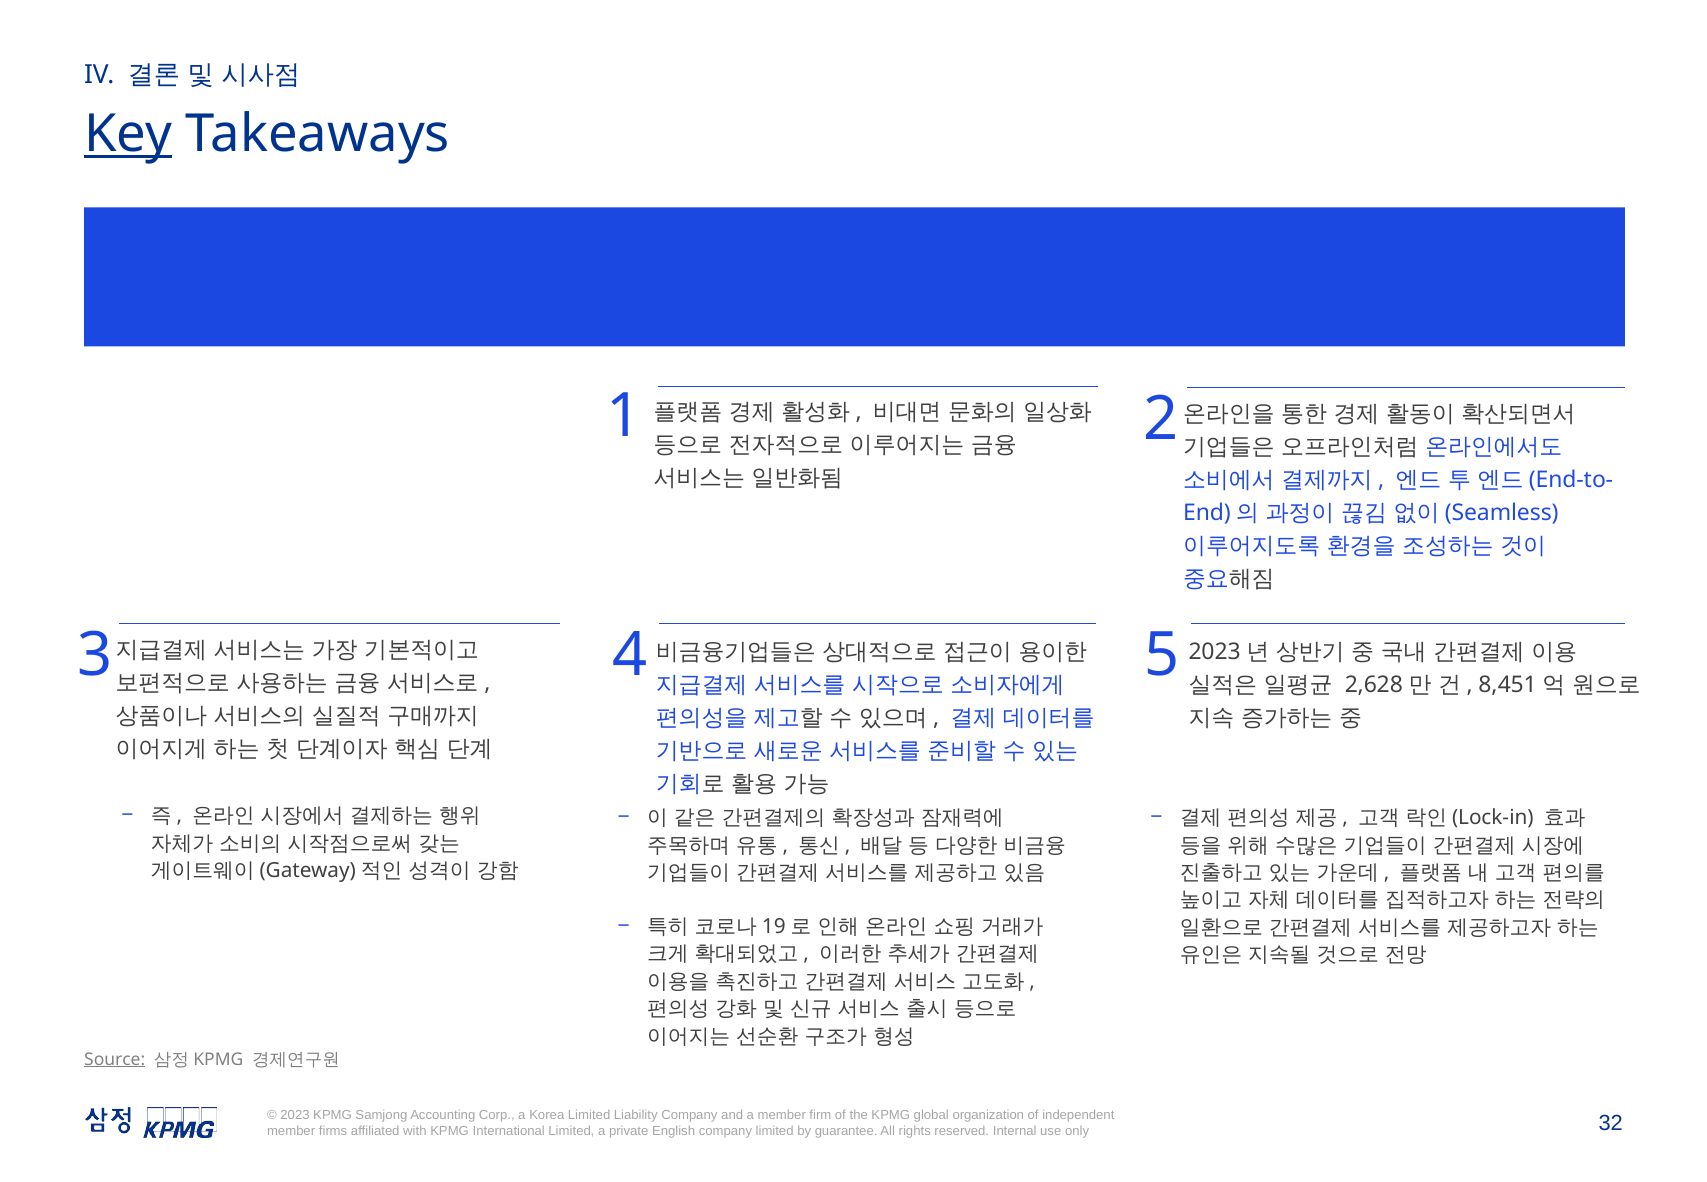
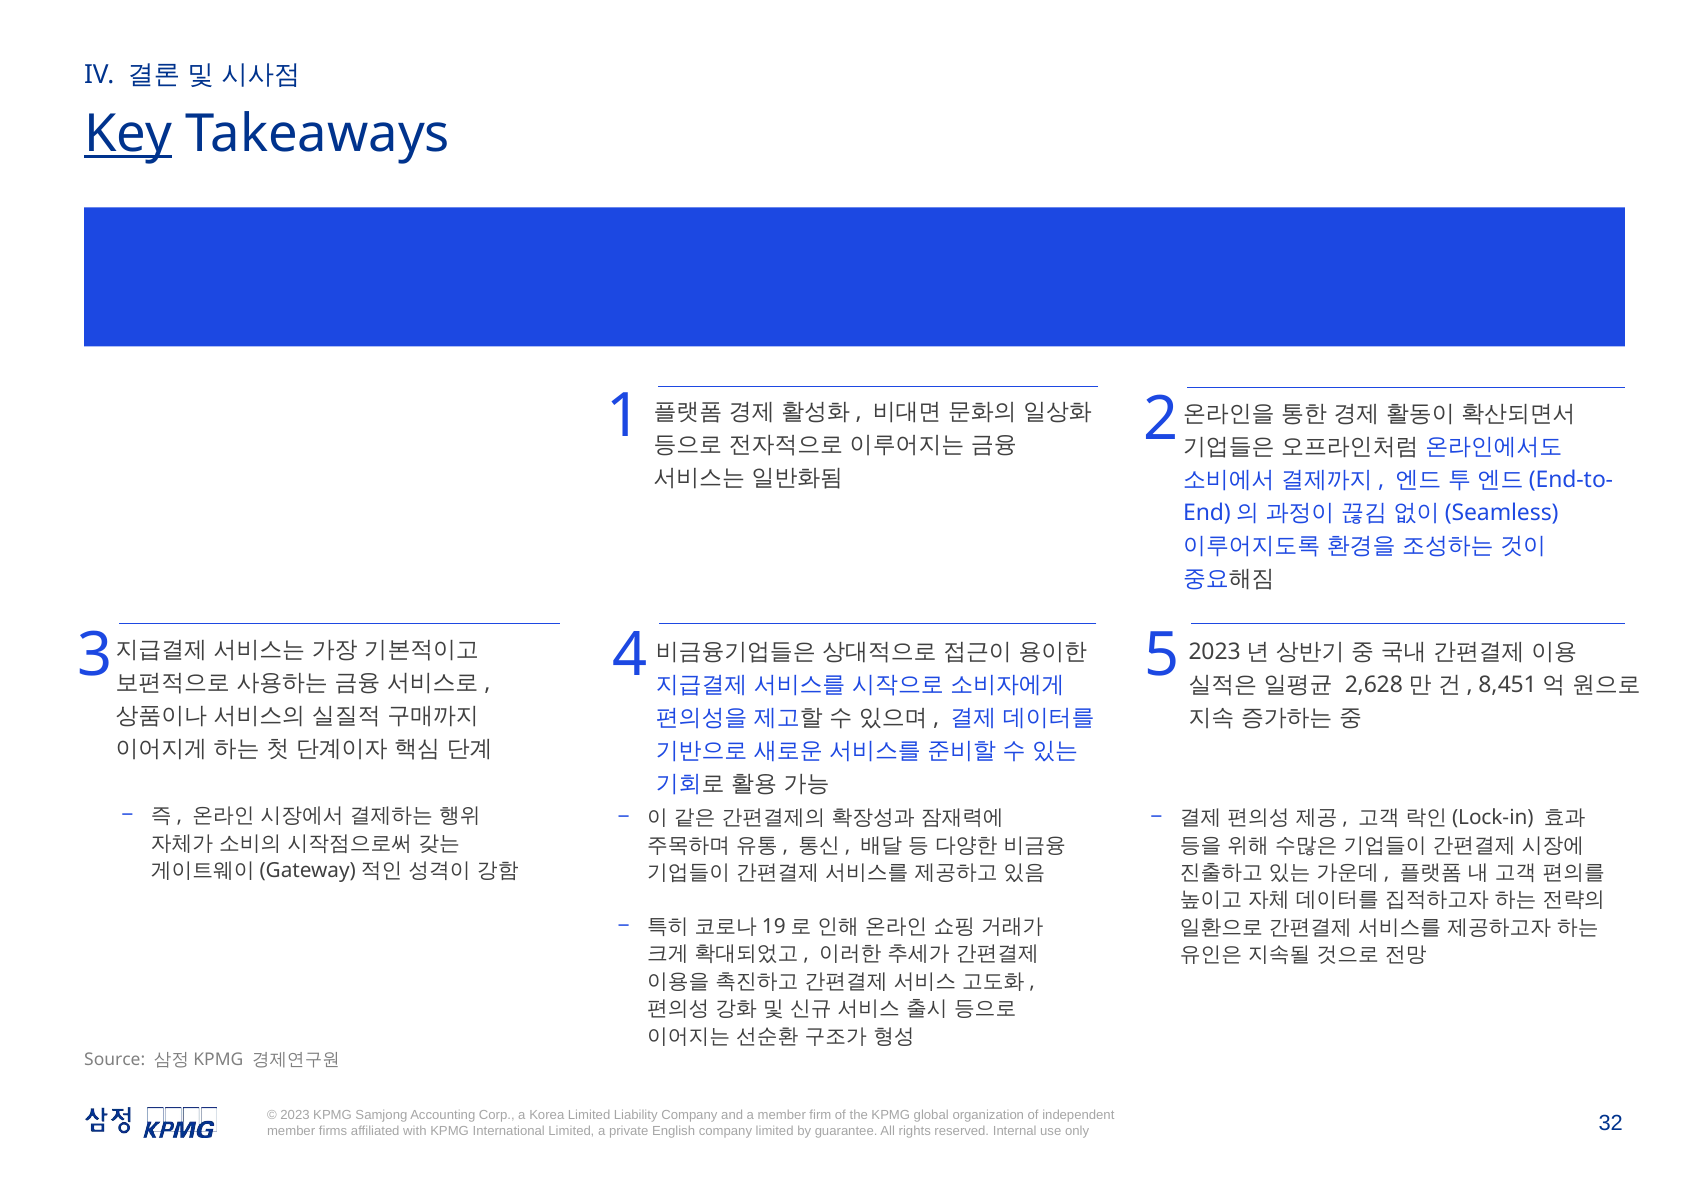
Source underline: present -> none
